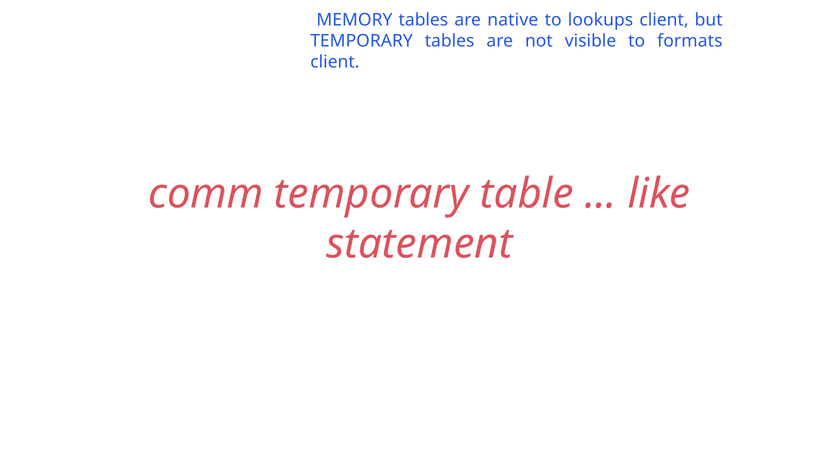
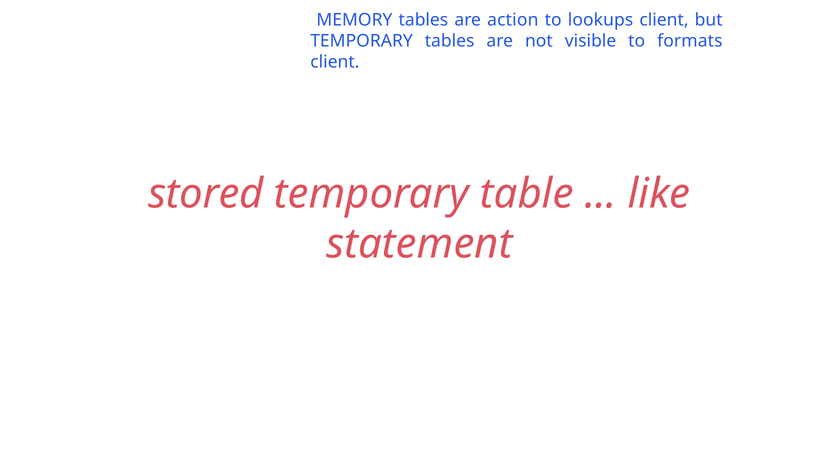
native: native -> action
comm: comm -> stored
